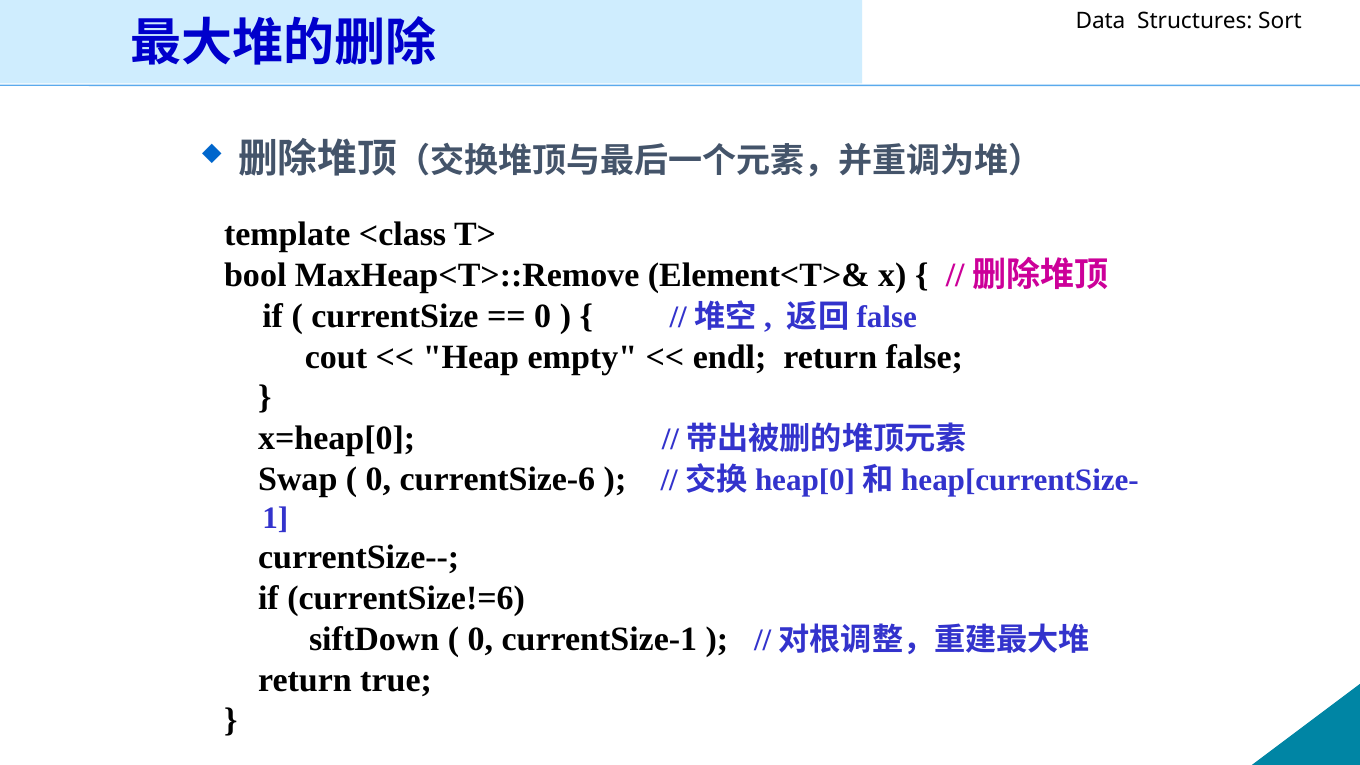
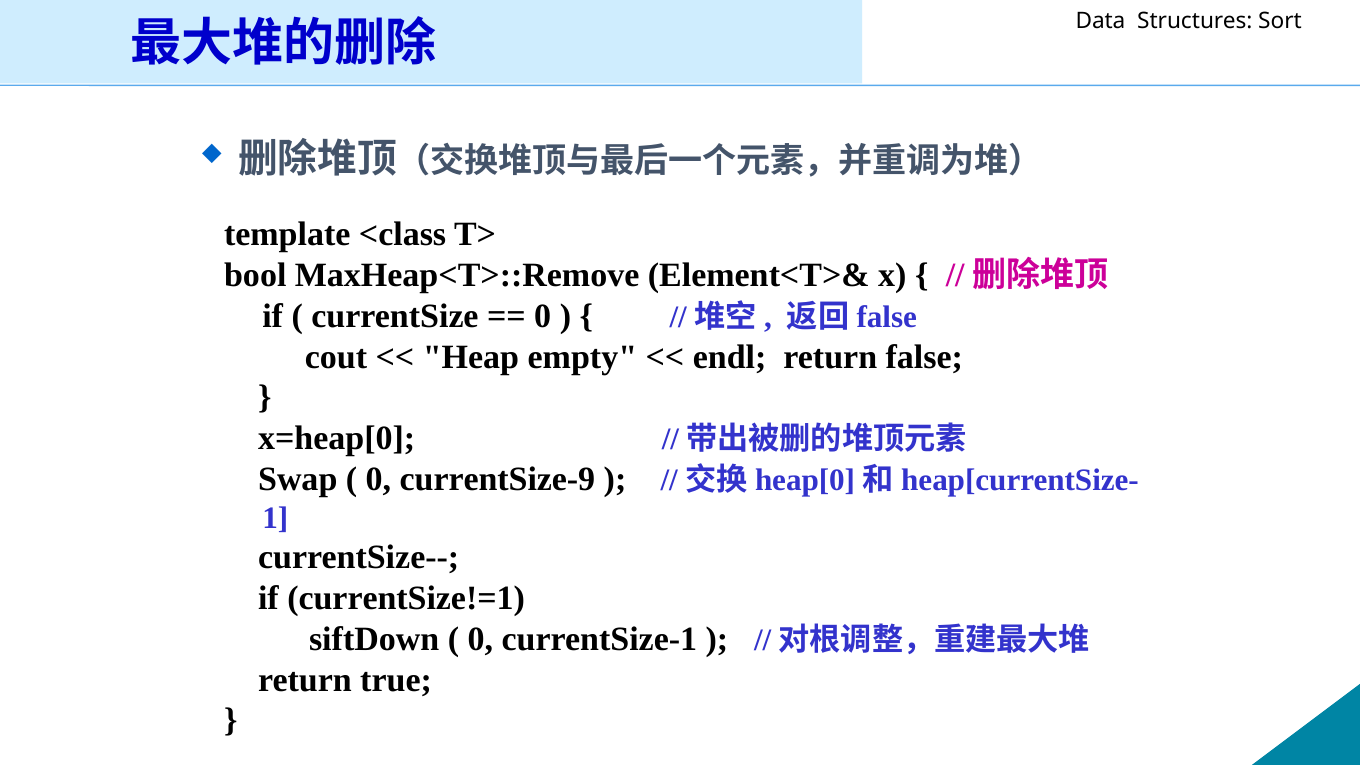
currentSize-6: currentSize-6 -> currentSize-9
currentSize!=6: currentSize!=6 -> currentSize!=1
